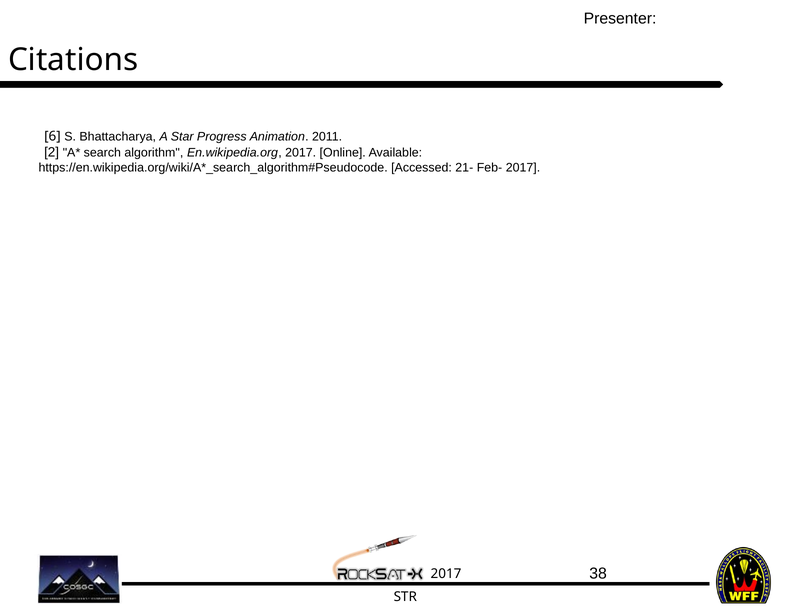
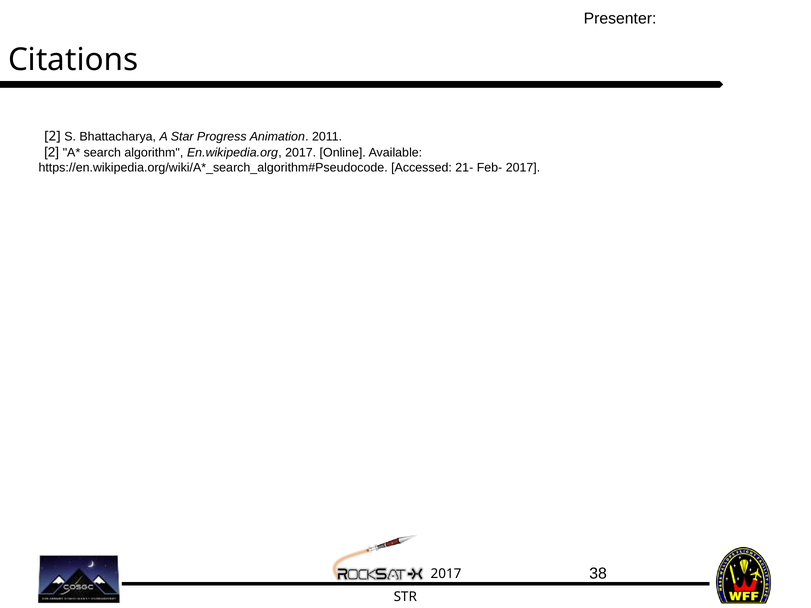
6 at (52, 136): 6 -> 2
